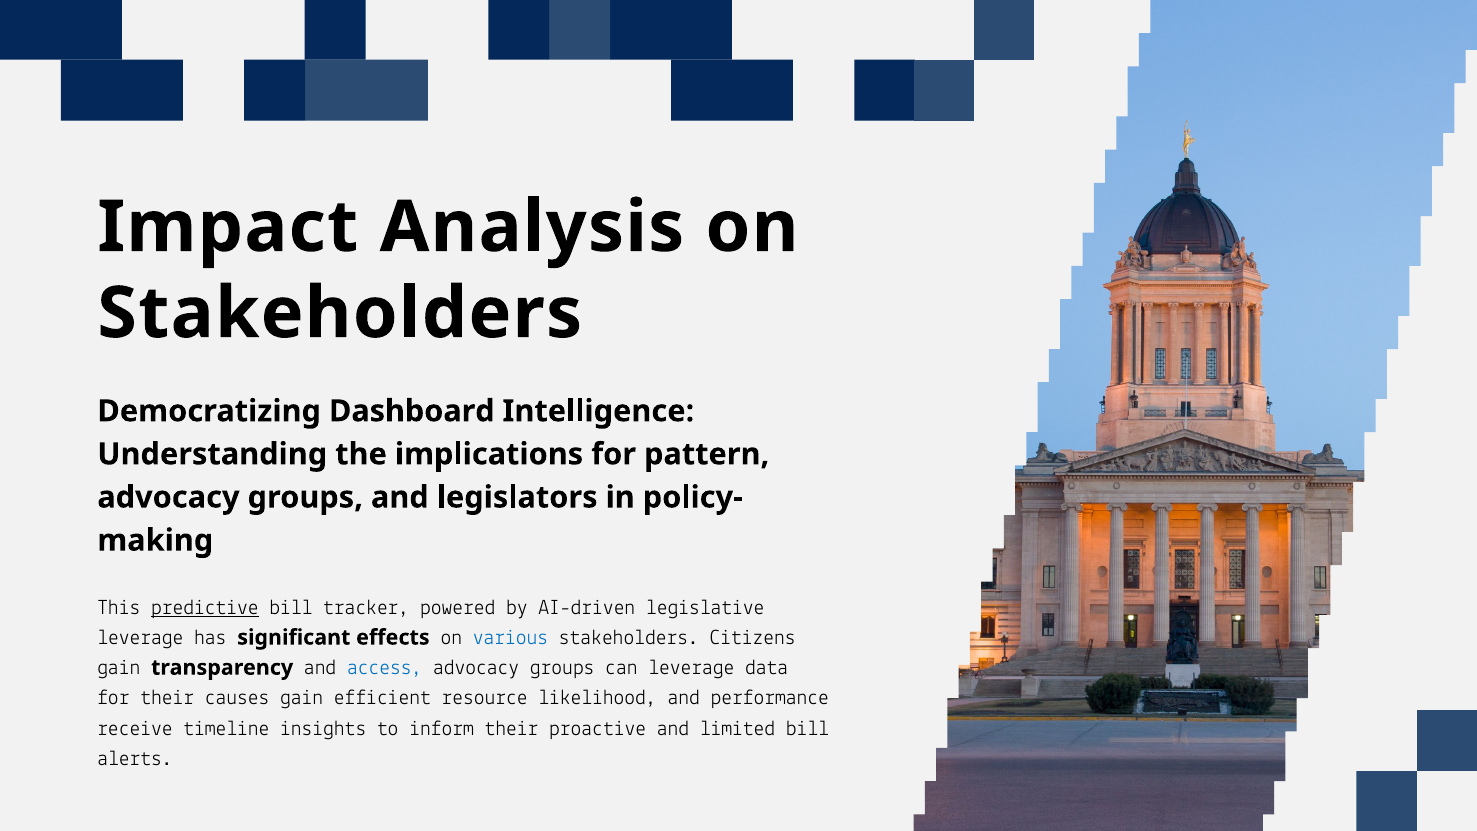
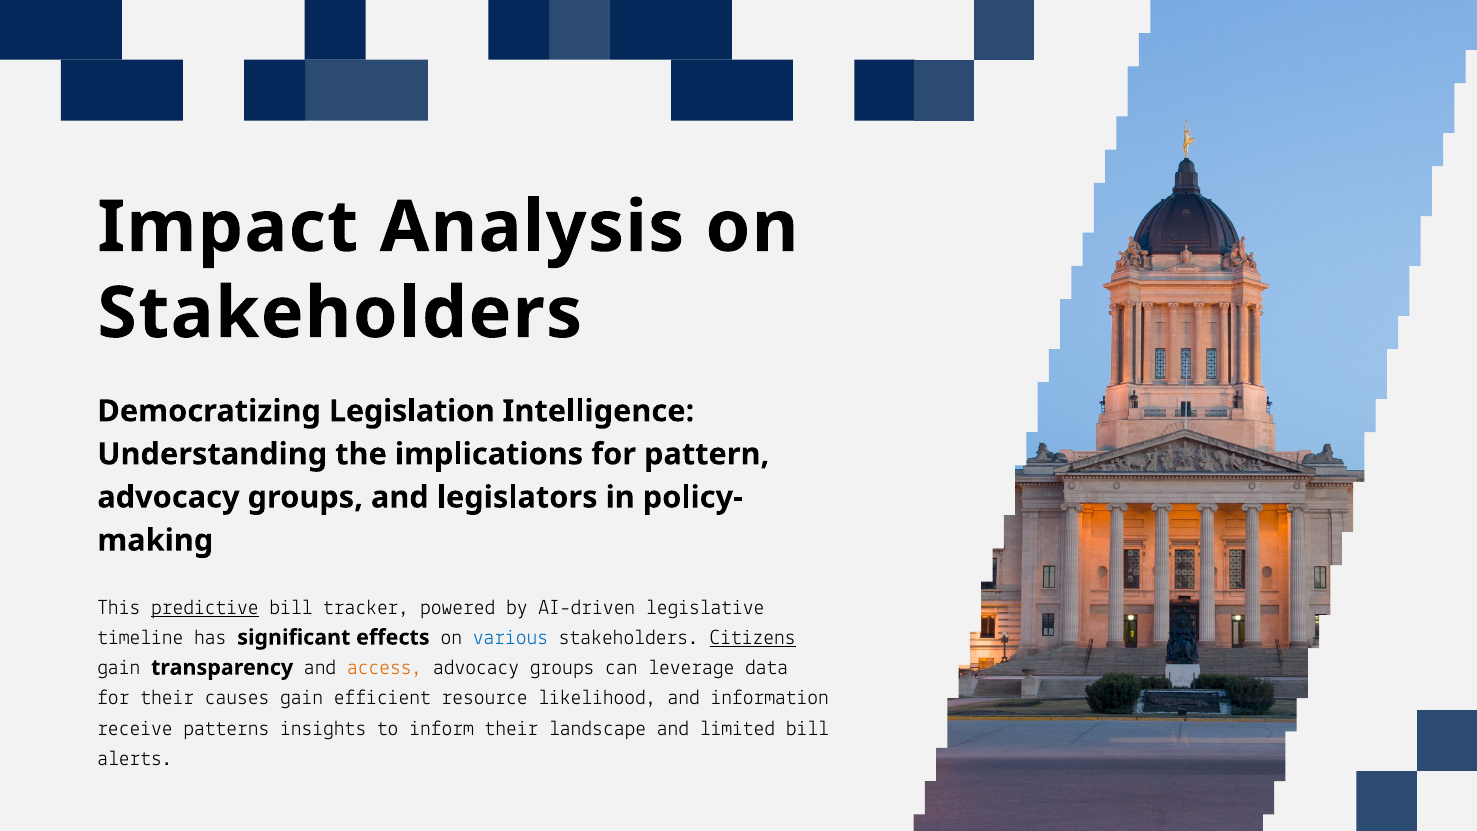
Dashboard: Dashboard -> Legislation
leverage at (140, 637): leverage -> timeline
Citizens underline: none -> present
access colour: blue -> orange
performance: performance -> information
timeline: timeline -> patterns
proactive: proactive -> landscape
